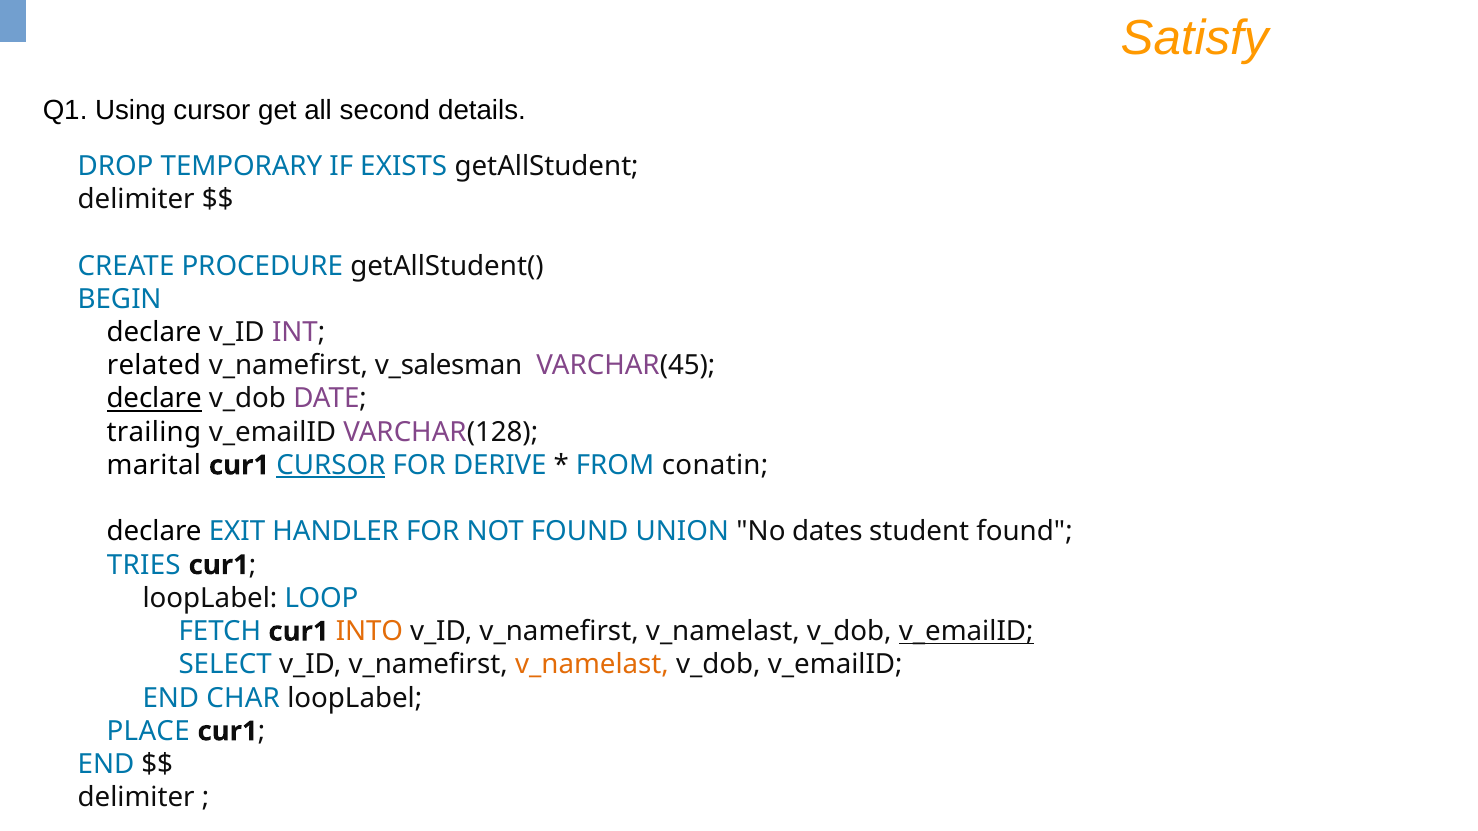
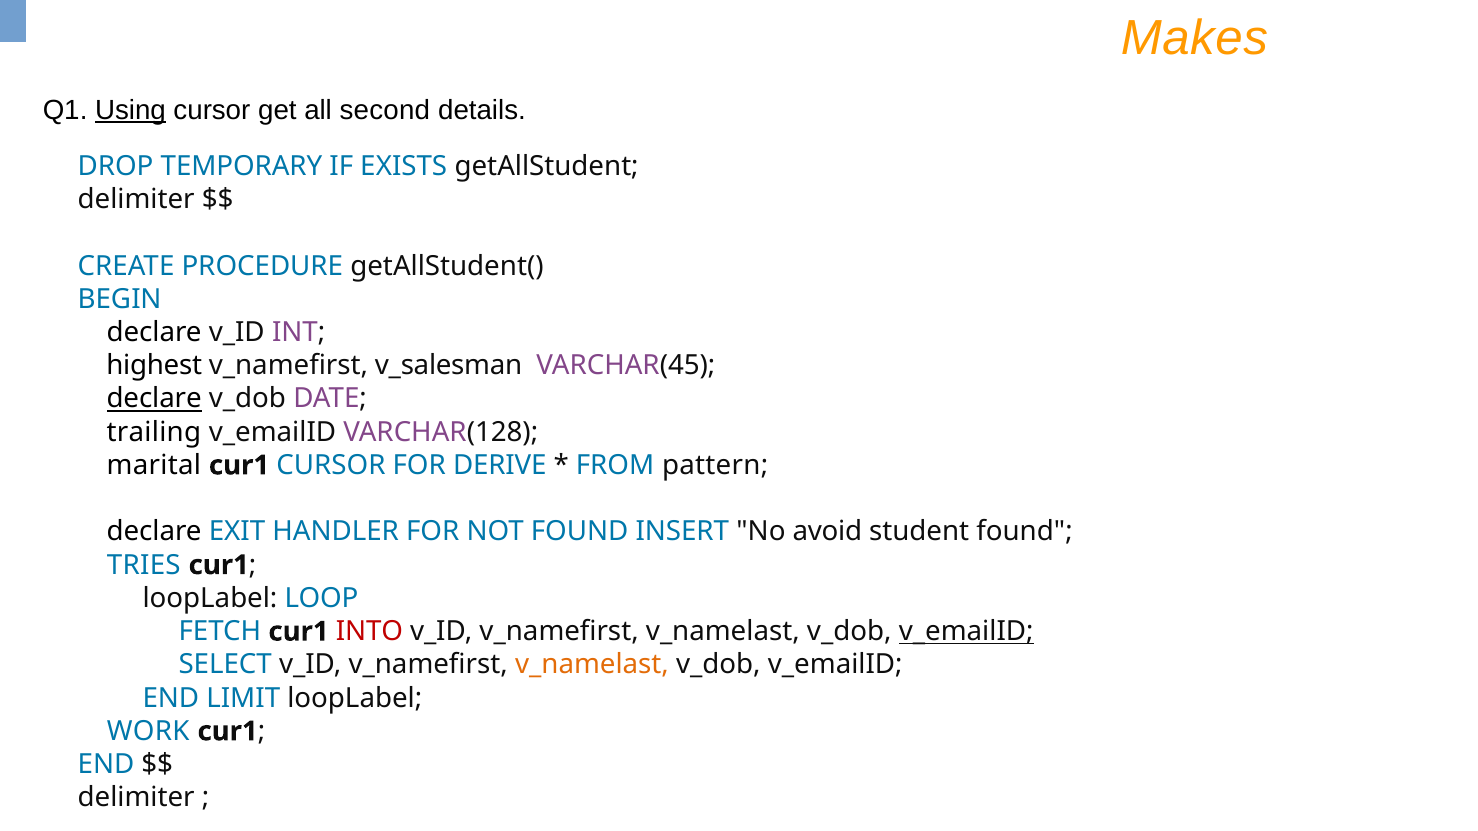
Satisfy: Satisfy -> Makes
Using underline: none -> present
related: related -> highest
CURSOR at (331, 466) underline: present -> none
conatin: conatin -> pattern
UNION: UNION -> INSERT
dates: dates -> avoid
INTO colour: orange -> red
CHAR: CHAR -> LIMIT
PLACE: PLACE -> WORK
